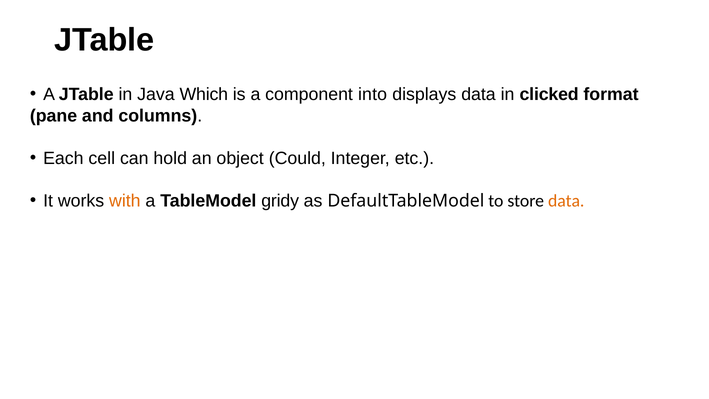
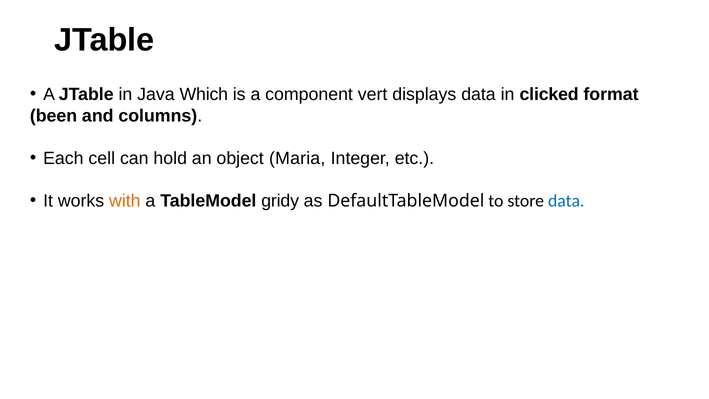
into: into -> vert
pane: pane -> been
Could: Could -> Maria
data at (566, 201) colour: orange -> blue
